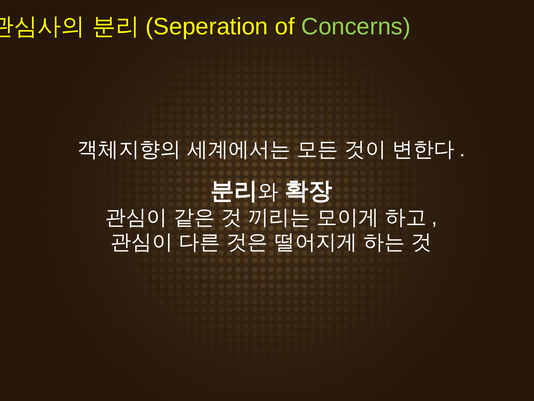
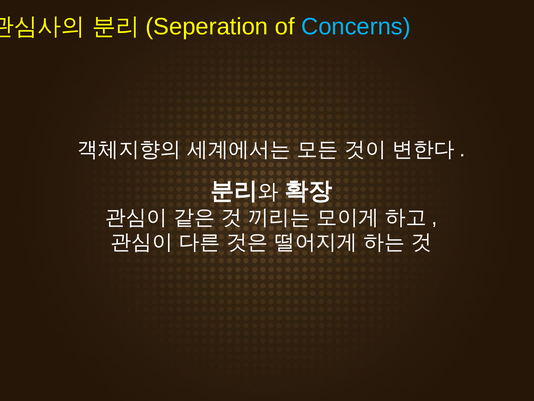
Concerns colour: light green -> light blue
